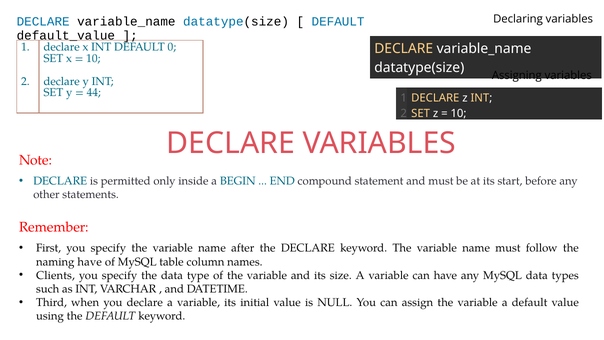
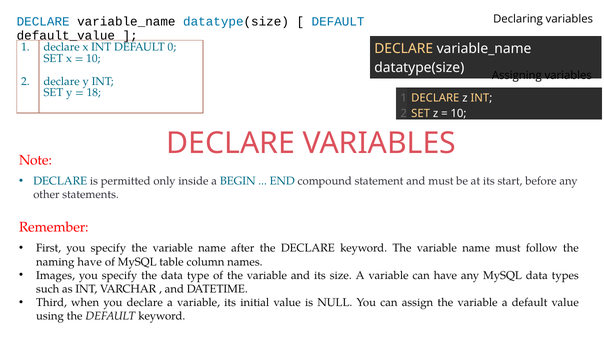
44: 44 -> 18
Clients: Clients -> Images
